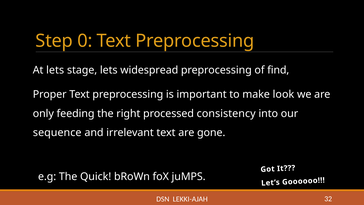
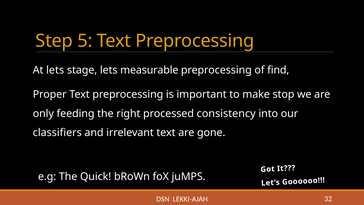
0: 0 -> 5
widespread: widespread -> measurable
look: look -> stop
sequence: sequence -> classifiers
